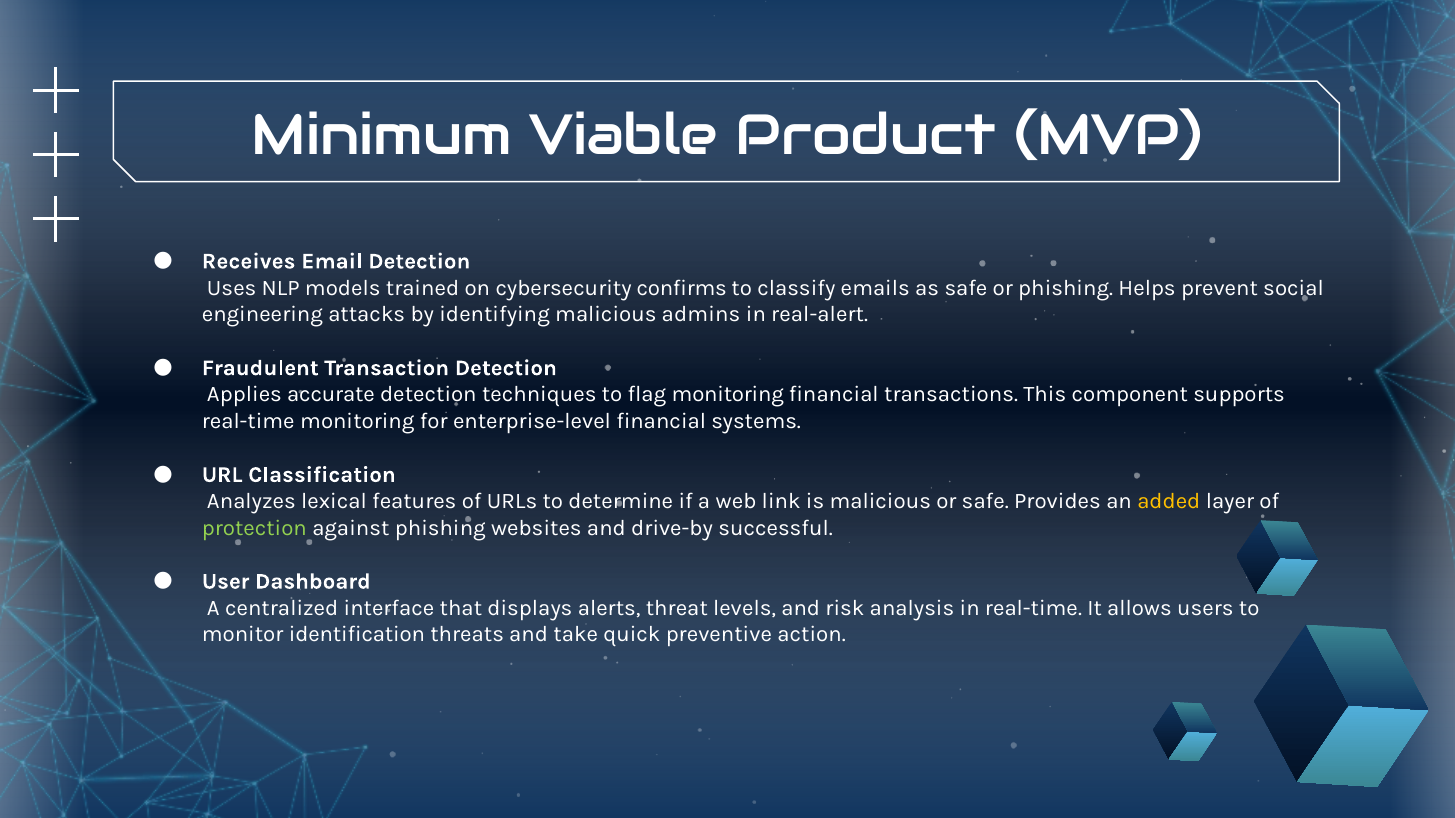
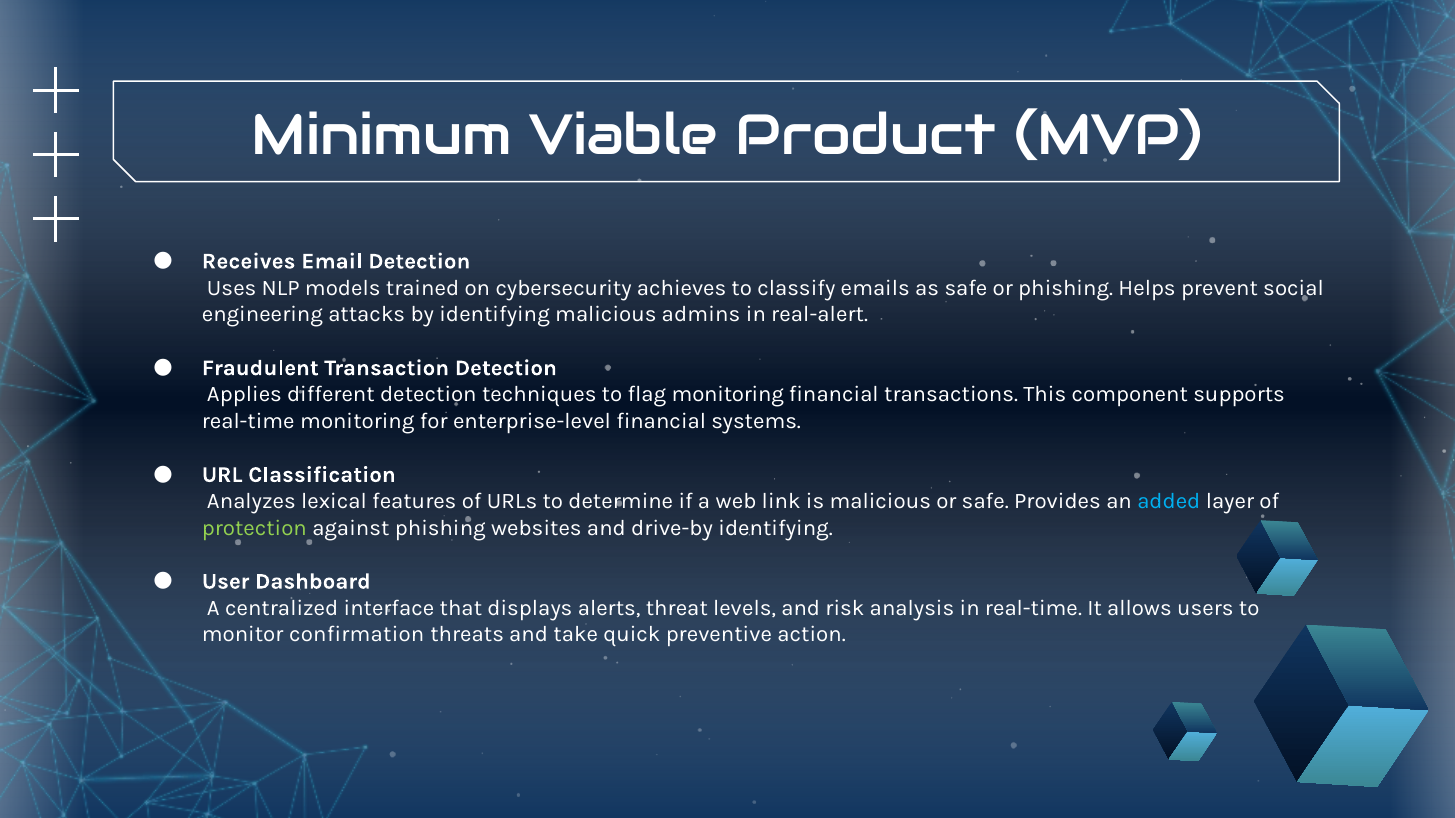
confirms: confirms -> achieves
accurate: accurate -> different
added colour: yellow -> light blue
drive-by successful: successful -> identifying
identification: identification -> confirmation
